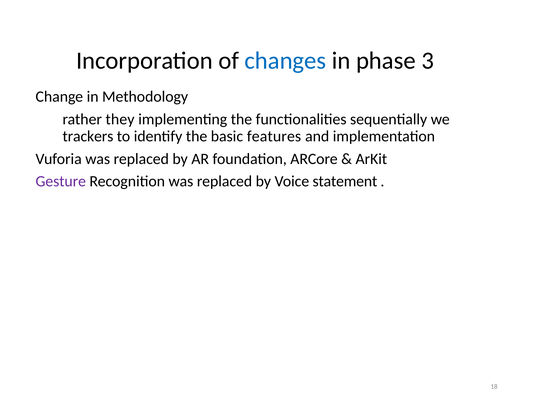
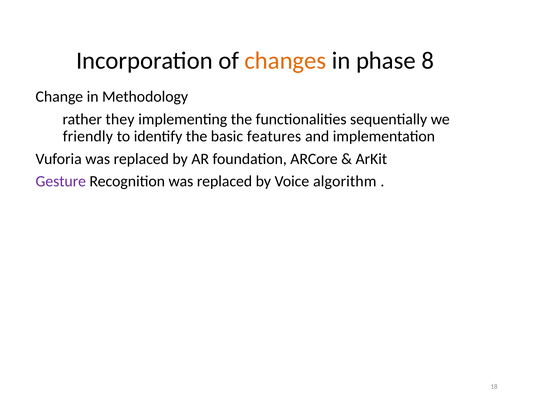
changes colour: blue -> orange
3: 3 -> 8
trackers: trackers -> friendly
statement: statement -> algorithm
